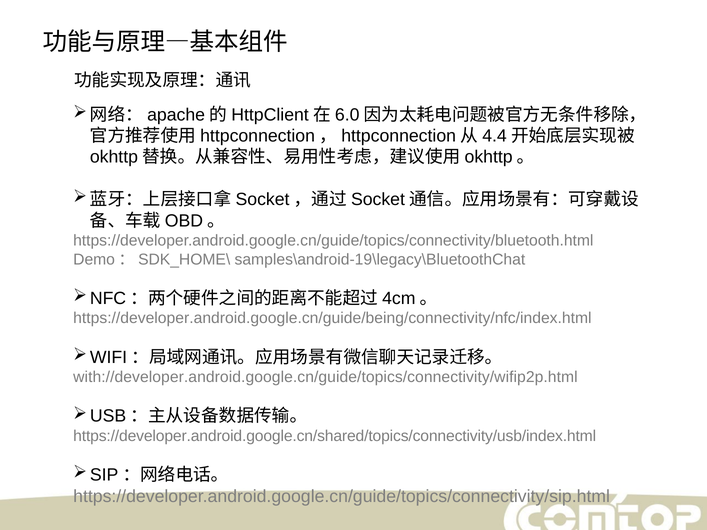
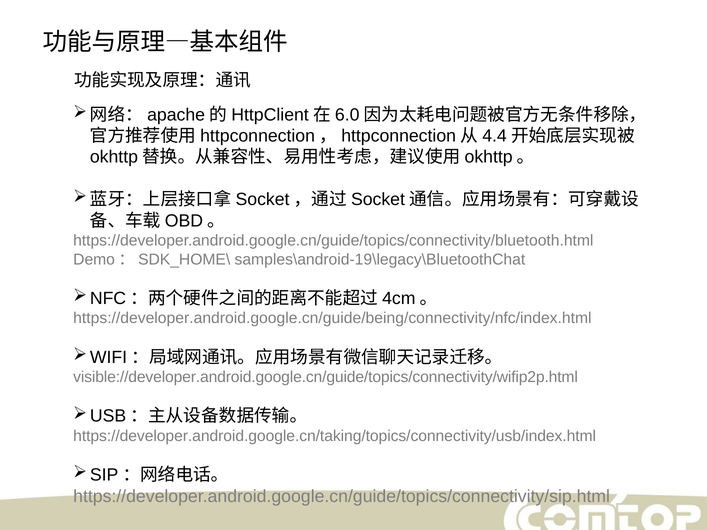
with://developer.android.google.cn/guide/topics/connectivity/wifip2p.html: with://developer.android.google.cn/guide/topics/connectivity/wifip2p.html -> visible://developer.android.google.cn/guide/topics/connectivity/wifip2p.html
https://developer.android.google.cn/shared/topics/connectivity/usb/index.html: https://developer.android.google.cn/shared/topics/connectivity/usb/index.html -> https://developer.android.google.cn/taking/topics/connectivity/usb/index.html
